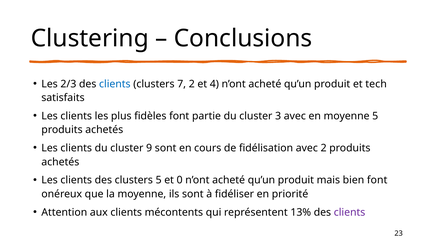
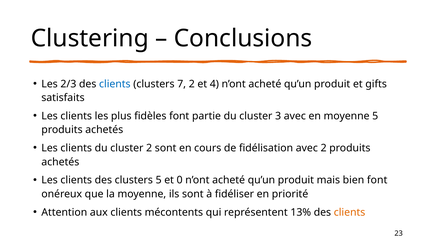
tech: tech -> gifts
cluster 9: 9 -> 2
clients at (350, 212) colour: purple -> orange
